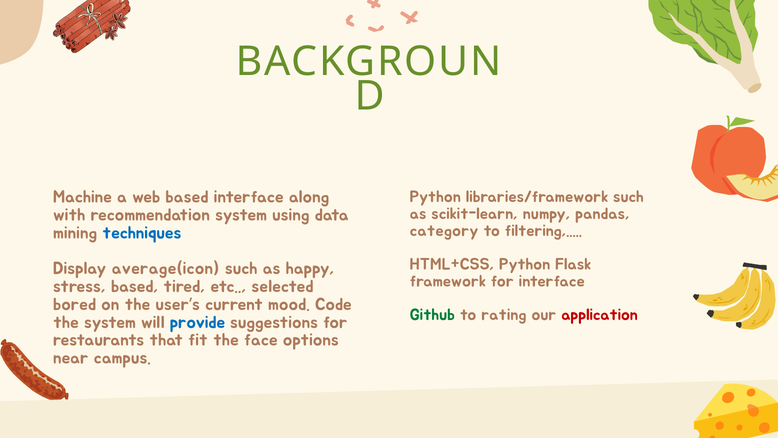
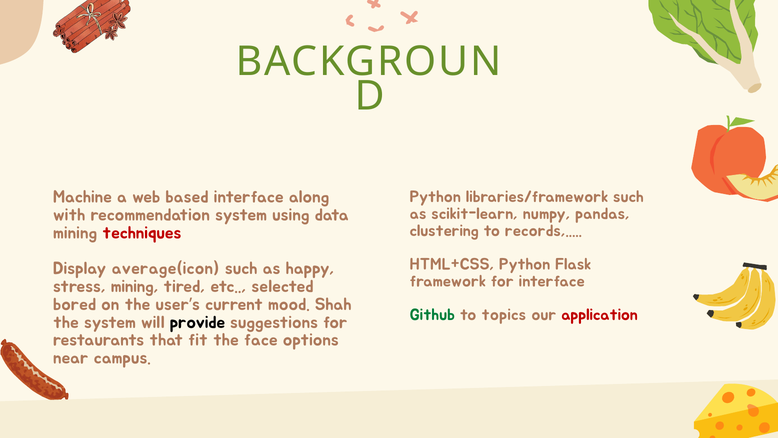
category: category -> clustering
filtering: filtering -> records
techniques colour: blue -> red
stress based: based -> mining
Code: Code -> Shah
rating: rating -> topics
provide colour: blue -> black
